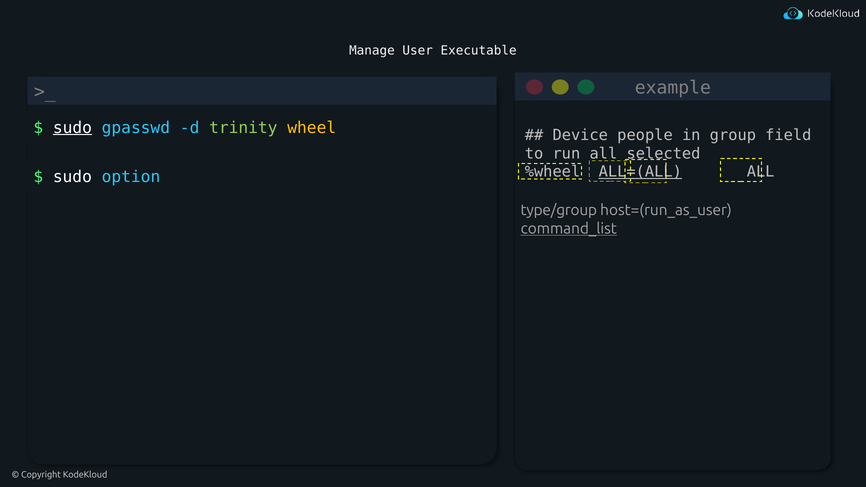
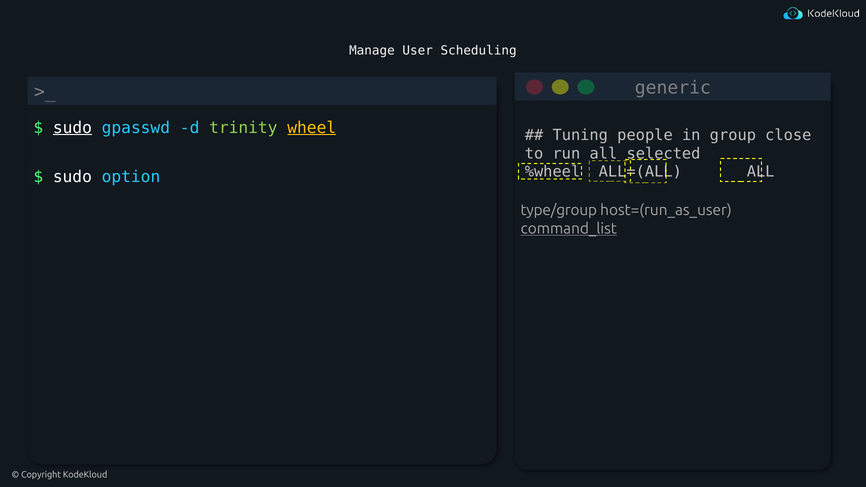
Executable: Executable -> Scheduling
example: example -> generic
wheel underline: none -> present
Device: Device -> Tuning
field: field -> close
ALL=(ALL underline: present -> none
